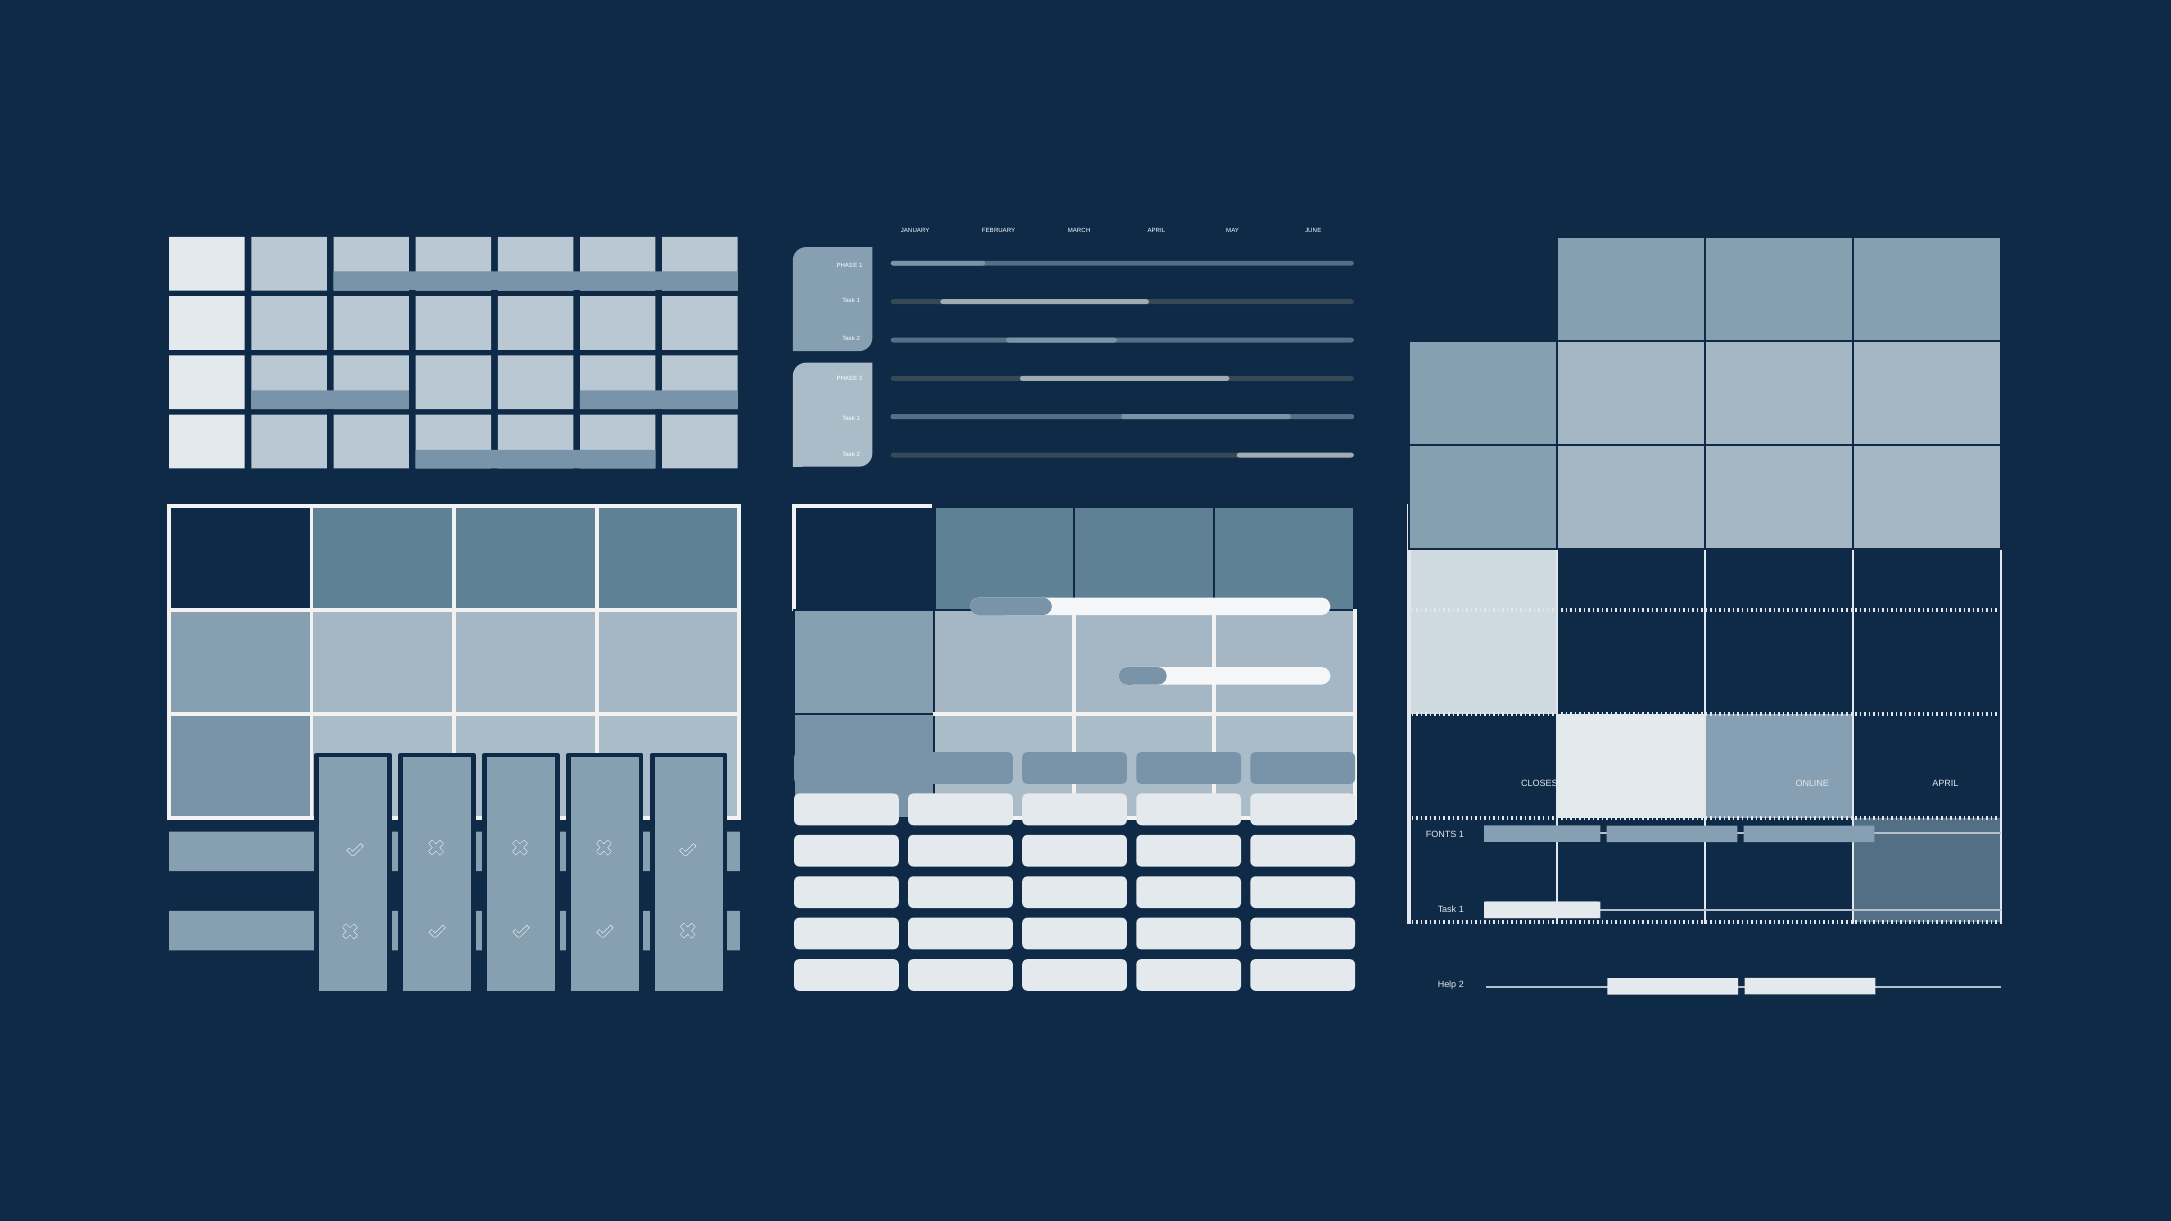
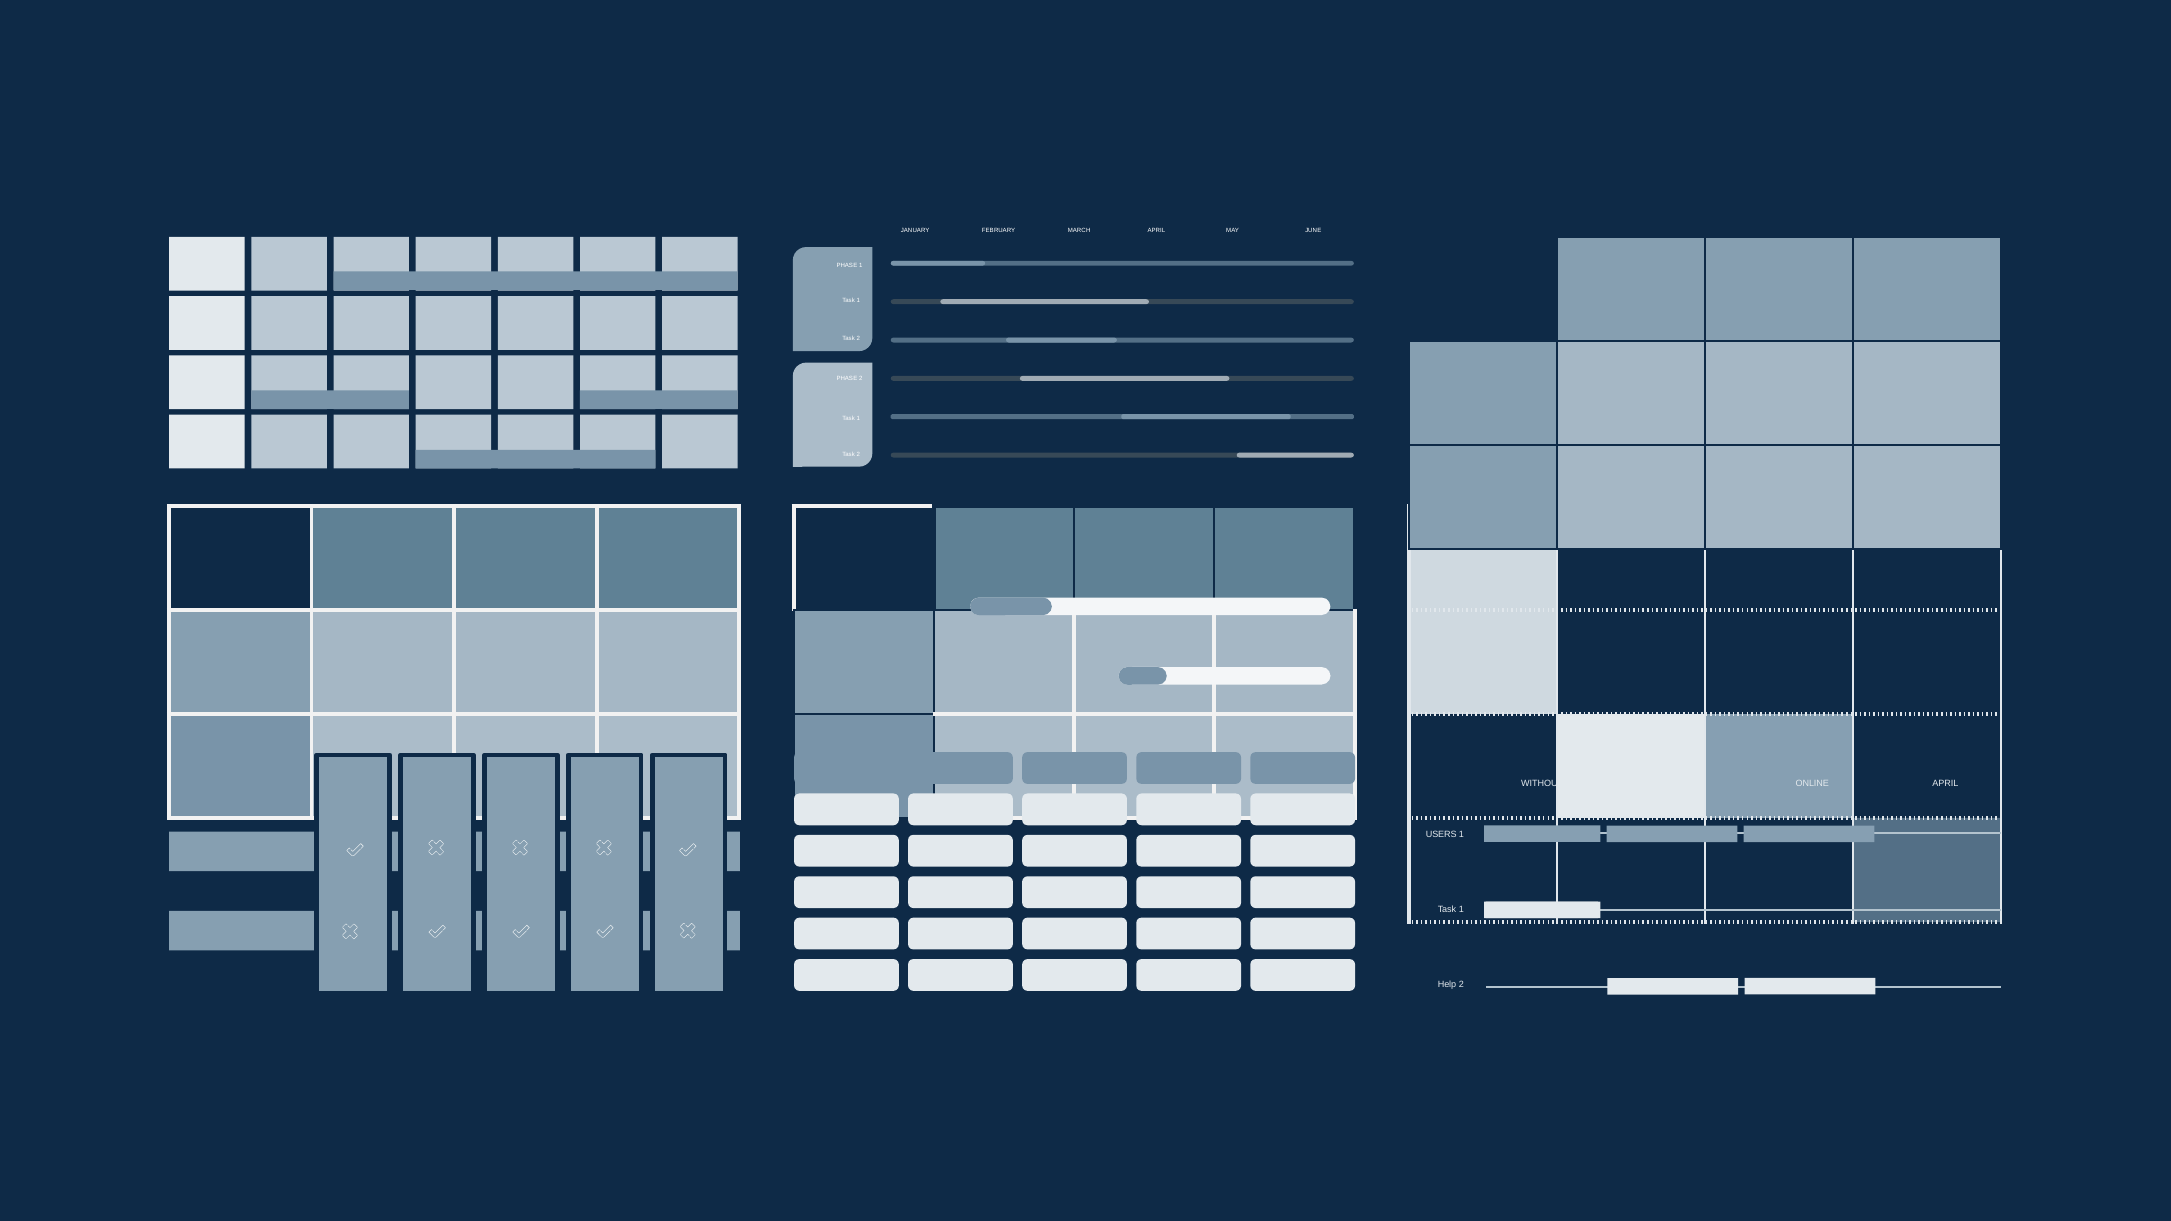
CLOSEST: CLOSEST -> WITHOUT
FONTS: FONTS -> USERS
